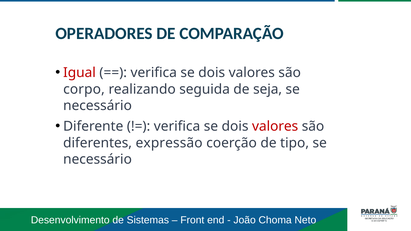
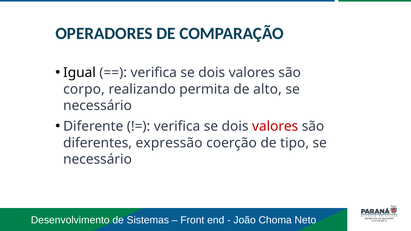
Igual colour: red -> black
seguida: seguida -> permita
seja: seja -> alto
